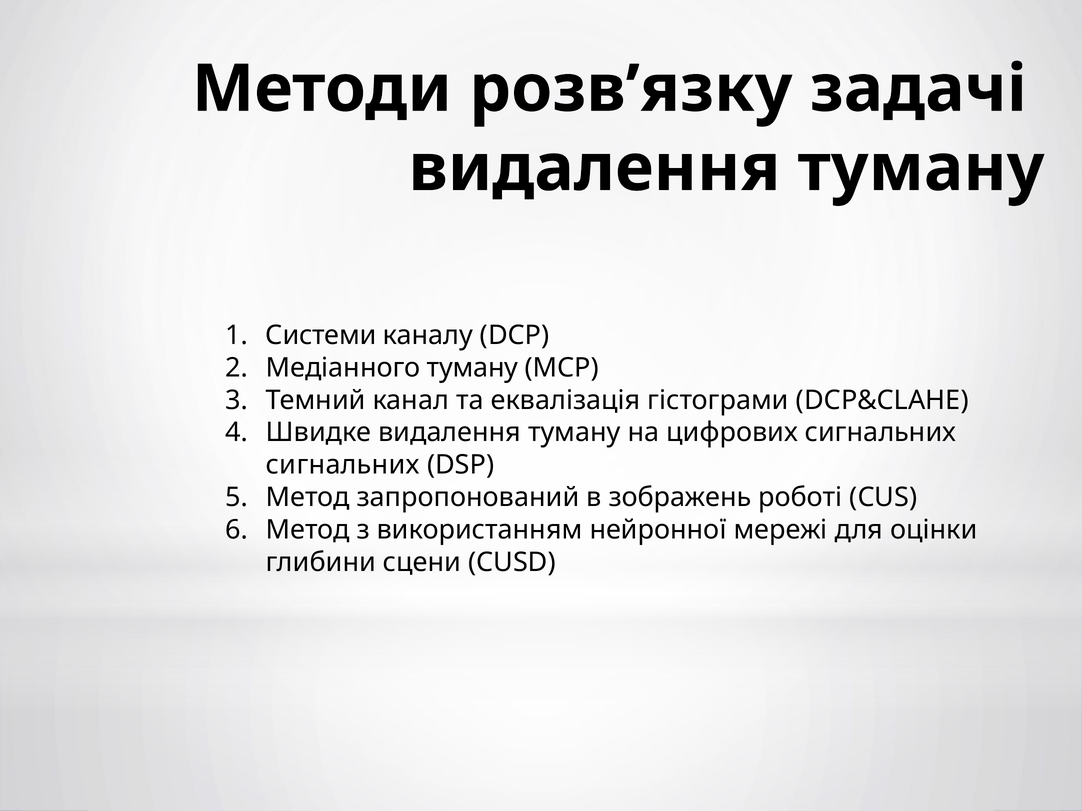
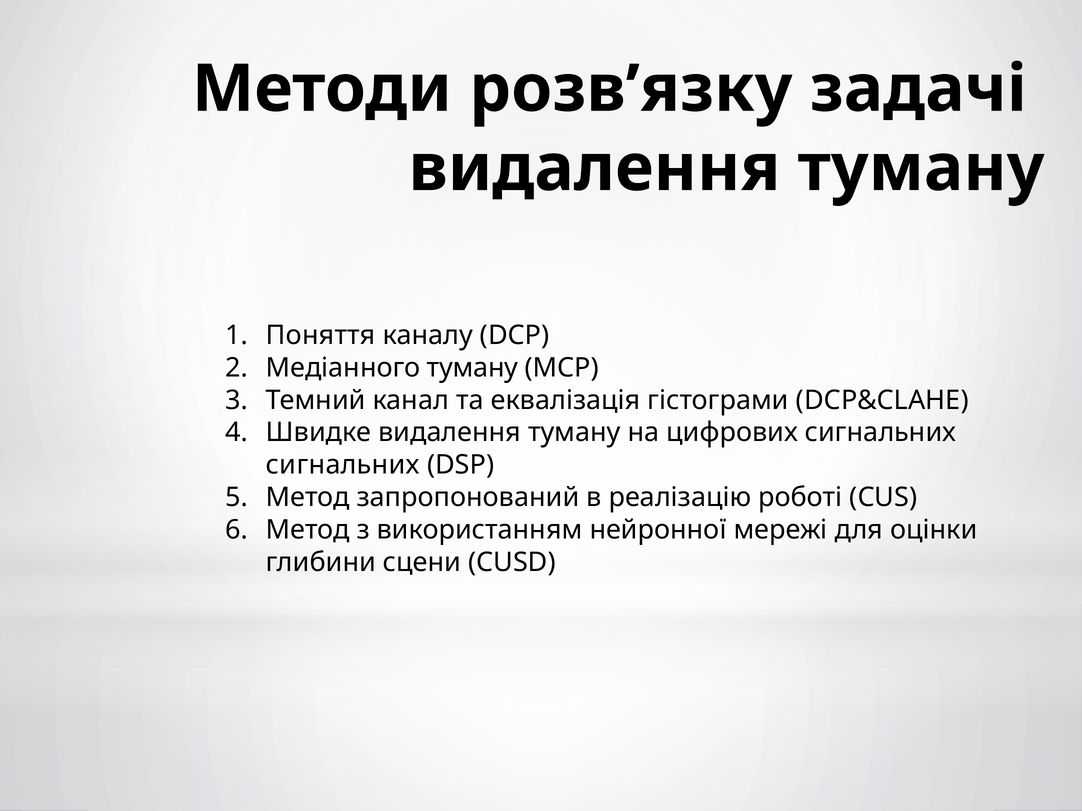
Системи: Системи -> Поняття
зображень: зображень -> реалізацію
